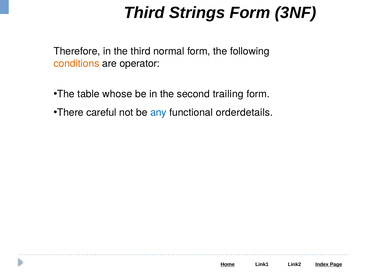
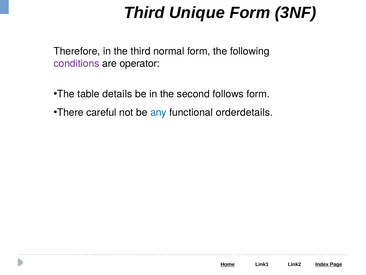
Strings: Strings -> Unique
conditions colour: orange -> purple
whose: whose -> details
trailing: trailing -> follows
